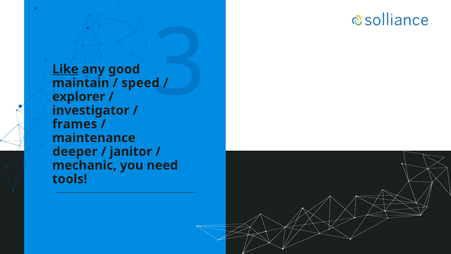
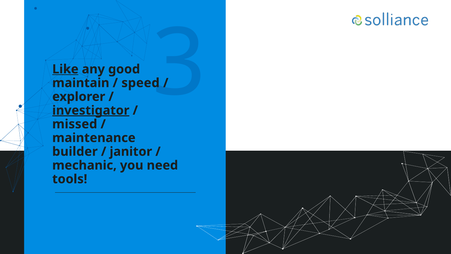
investigator underline: none -> present
frames: frames -> missed
deeper: deeper -> builder
